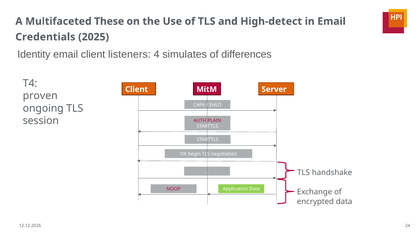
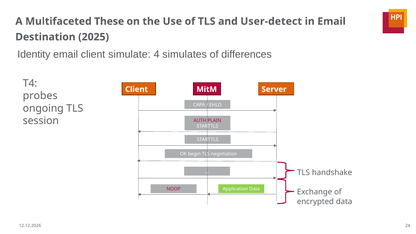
High-detect: High-detect -> User-detect
Credentials: Credentials -> Destination
listeners: listeners -> simulate
proven: proven -> probes
